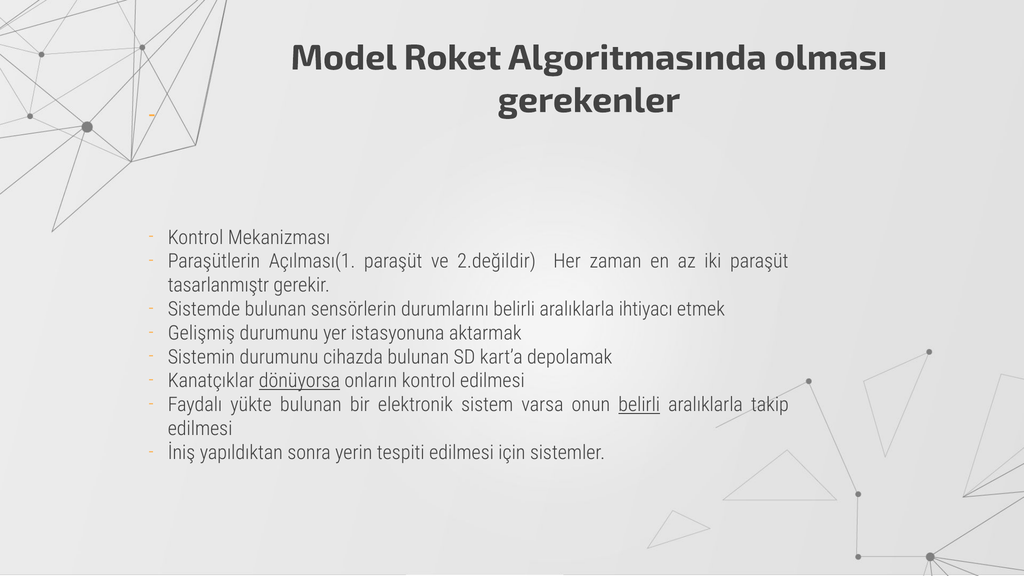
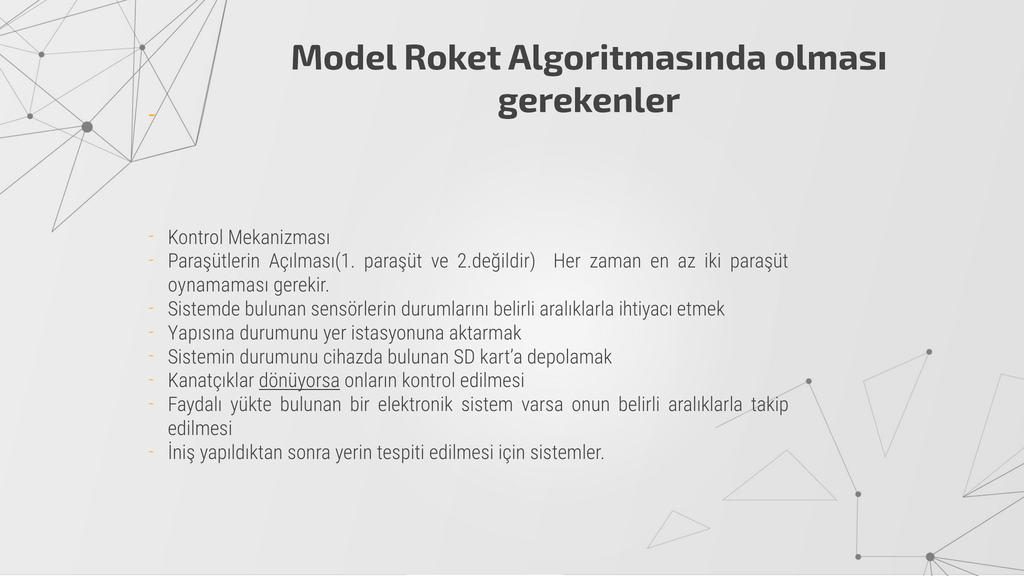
tasarlanmıştr: tasarlanmıştr -> oynamaması
Gelişmiş: Gelişmiş -> Yapısına
belirli at (639, 405) underline: present -> none
